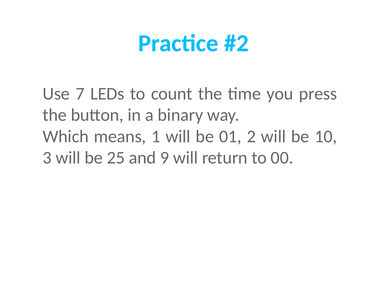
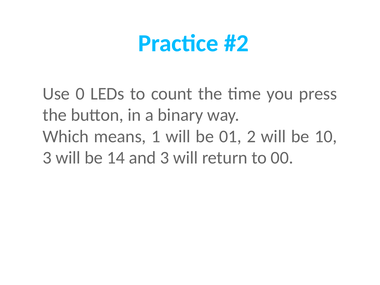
7: 7 -> 0
25: 25 -> 14
and 9: 9 -> 3
